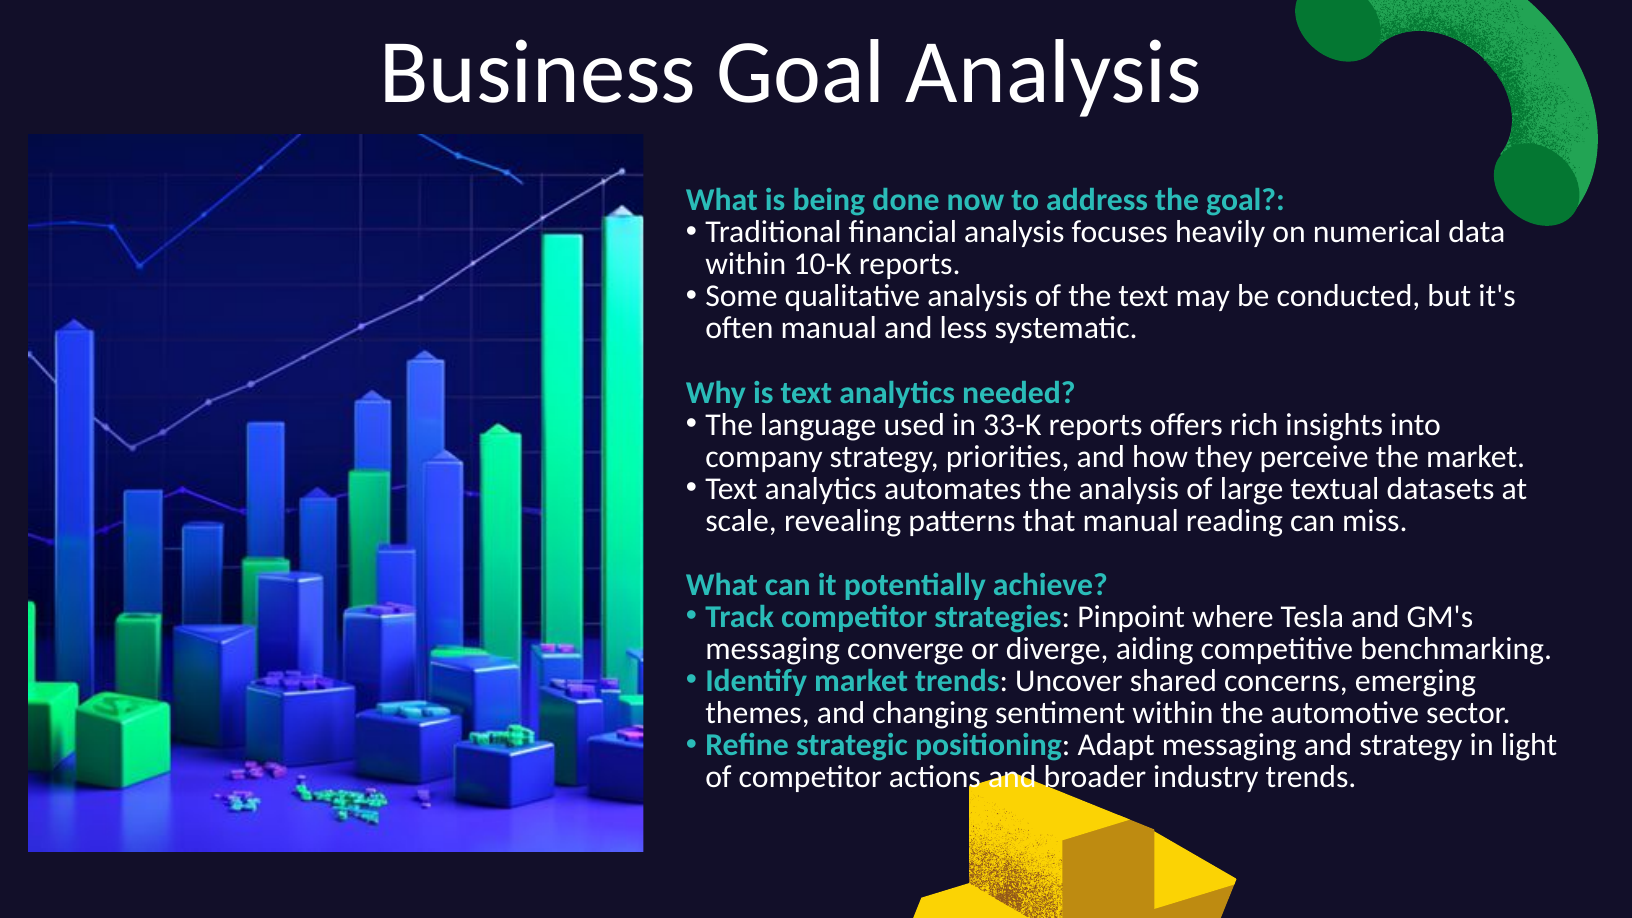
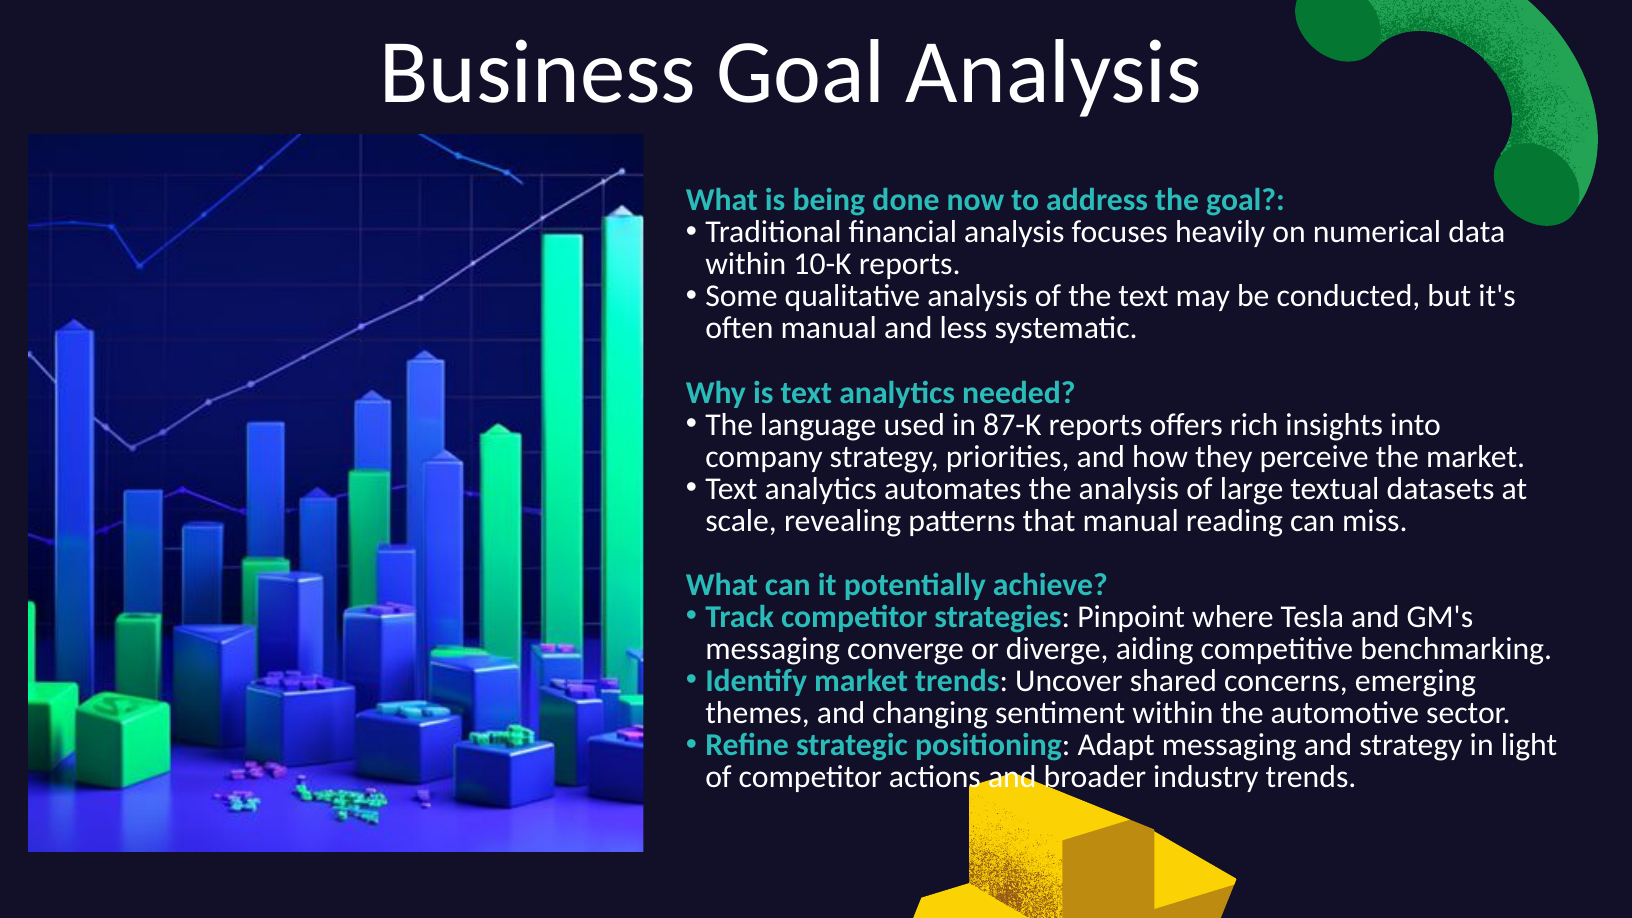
33-K: 33-K -> 87-K
